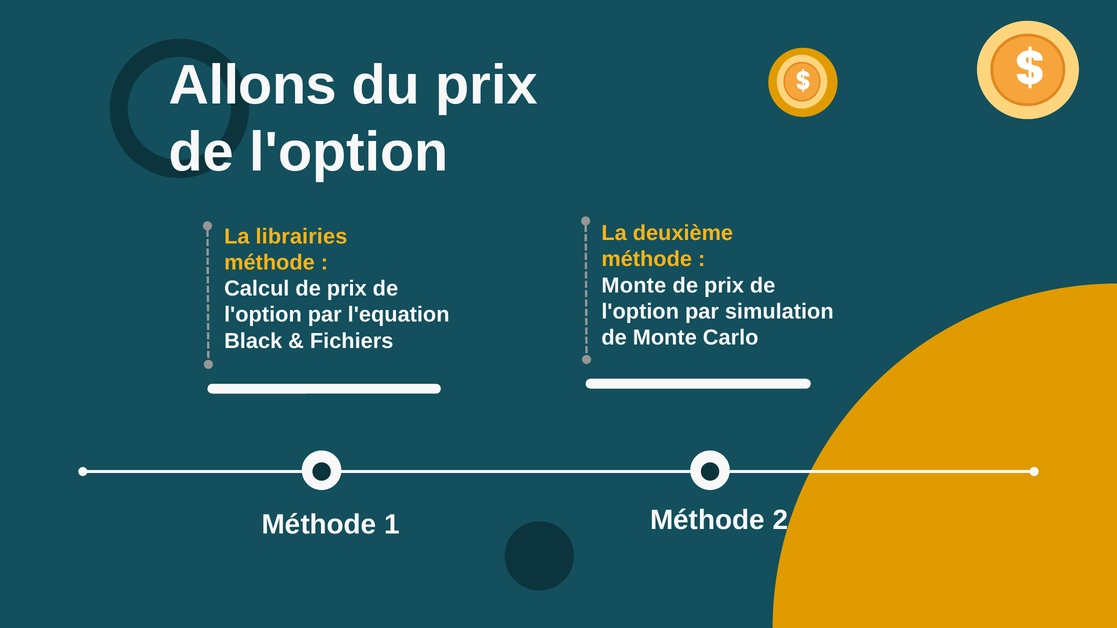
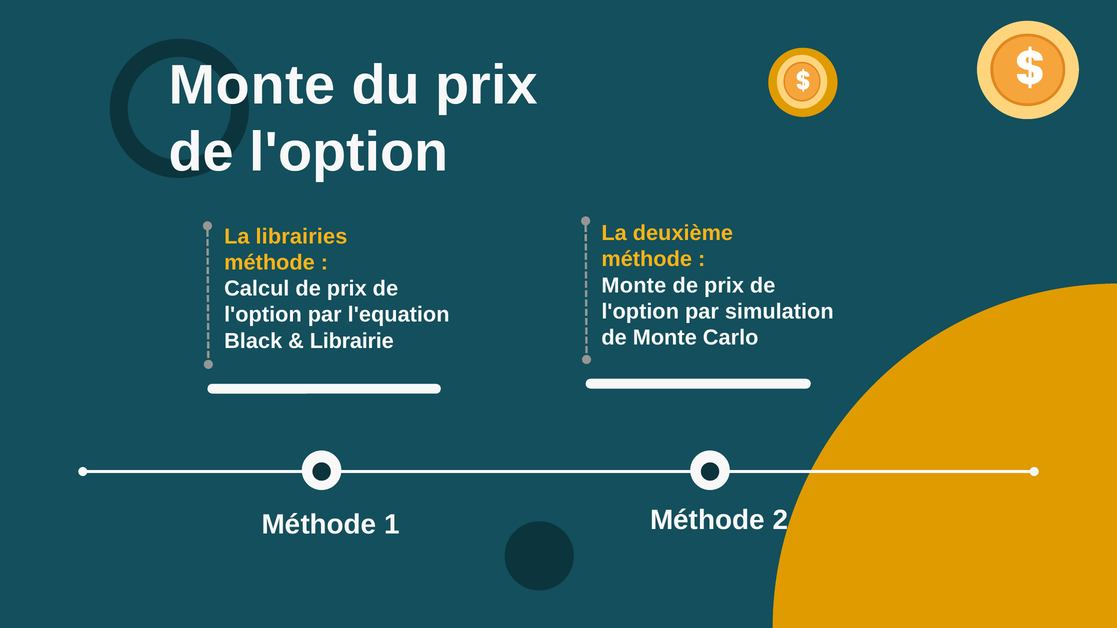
Allons at (253, 85): Allons -> Monte
Fichiers: Fichiers -> Librairie
